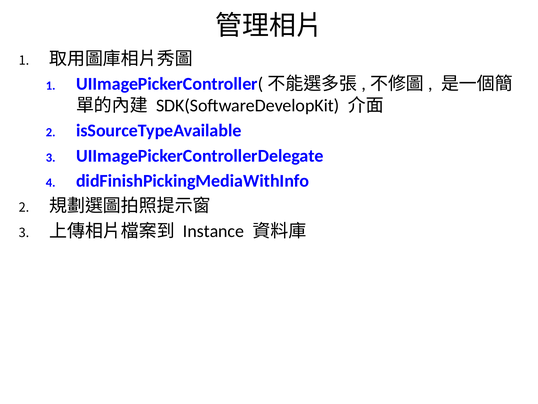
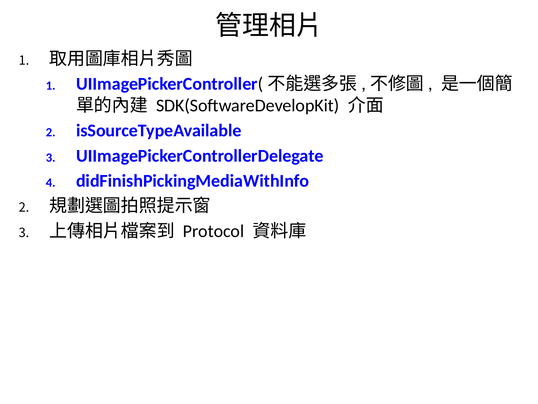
Instance: Instance -> Protocol
